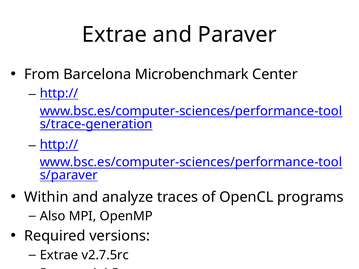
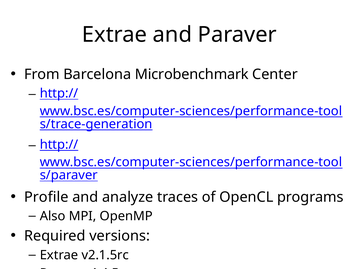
Within: Within -> Profile
v2.7.5rc: v2.7.5rc -> v2.1.5rc
